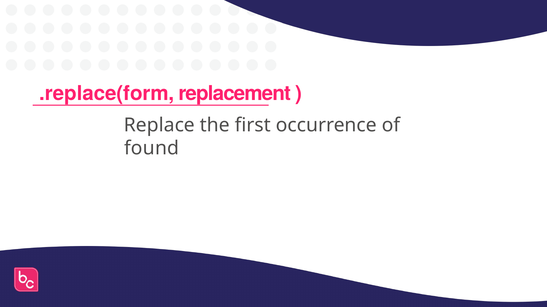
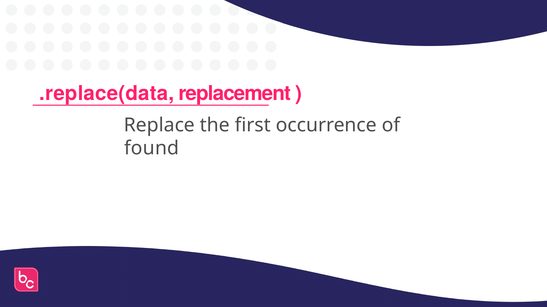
.replace(form: .replace(form -> .replace(data
